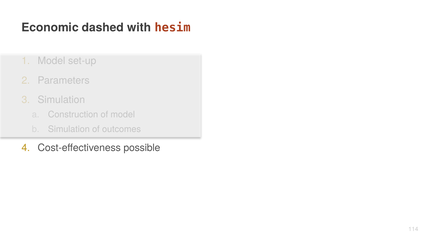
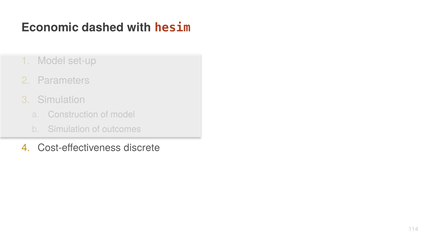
possible: possible -> discrete
